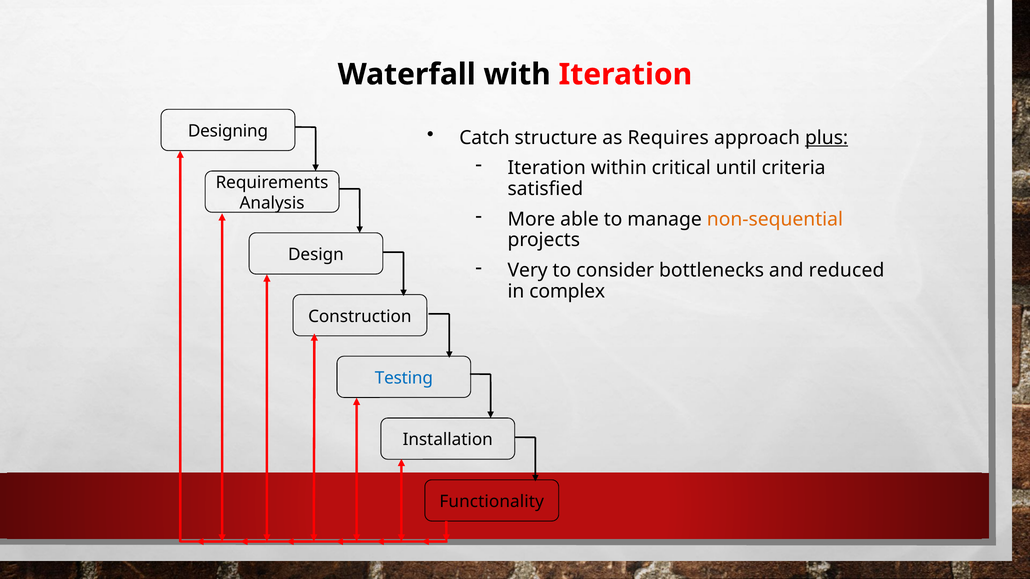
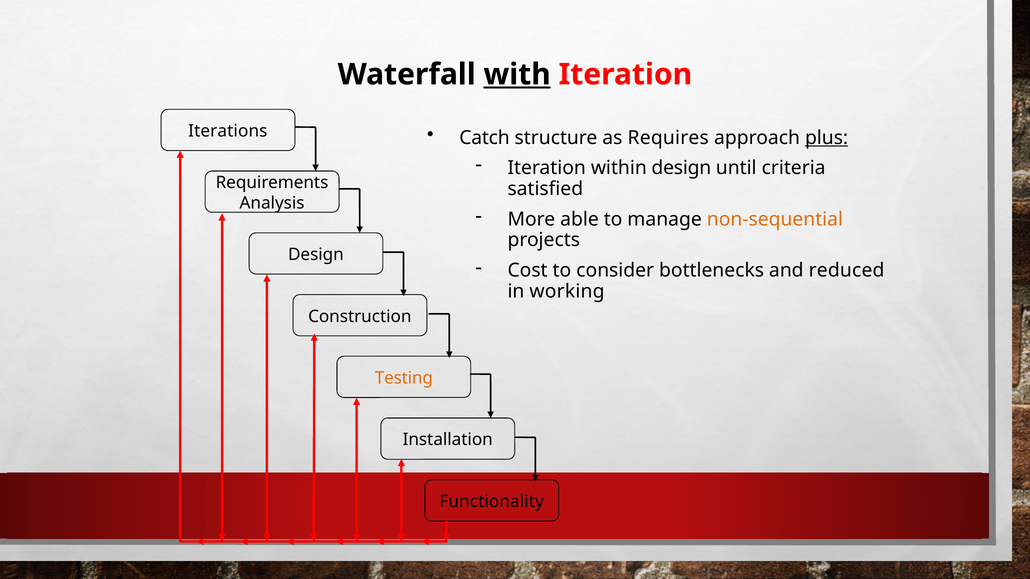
with underline: none -> present
Designing: Designing -> Iterations
within critical: critical -> design
Very: Very -> Cost
complex: complex -> working
Testing colour: blue -> orange
